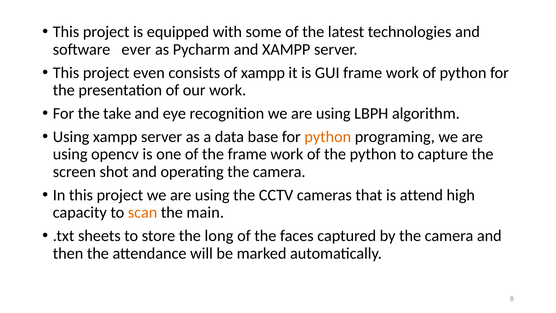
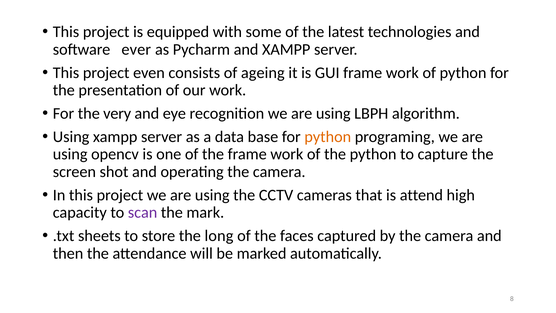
of xampp: xampp -> ageing
take: take -> very
scan colour: orange -> purple
main: main -> mark
